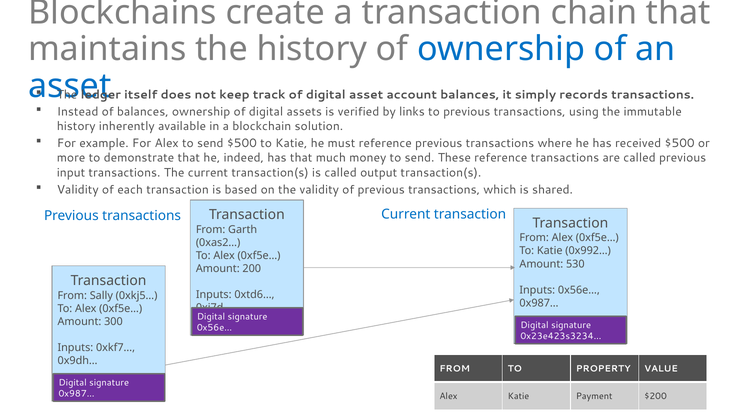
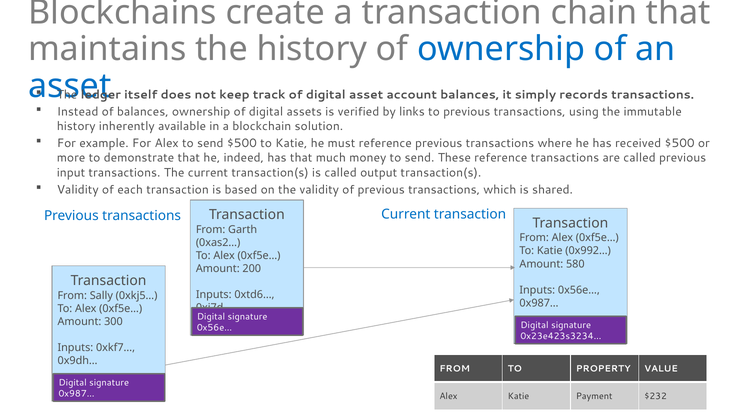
530: 530 -> 580
$200: $200 -> $232
